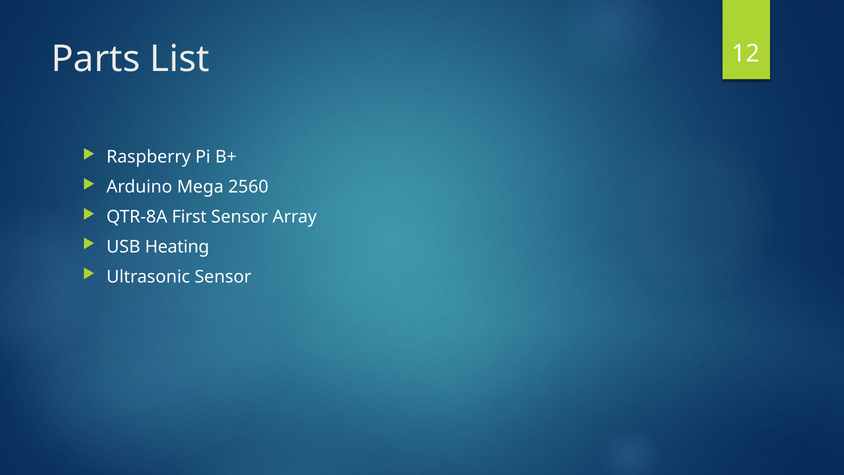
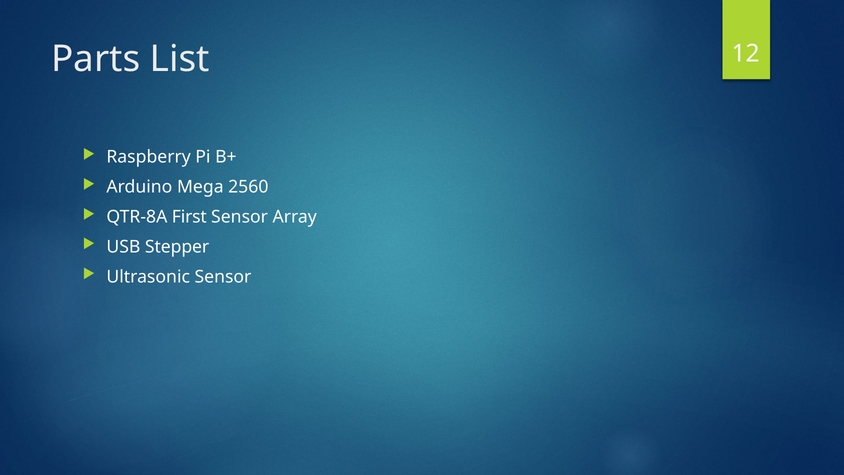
Heating: Heating -> Stepper
